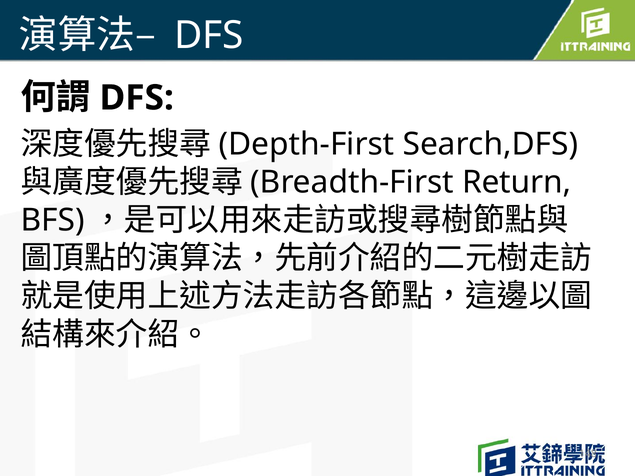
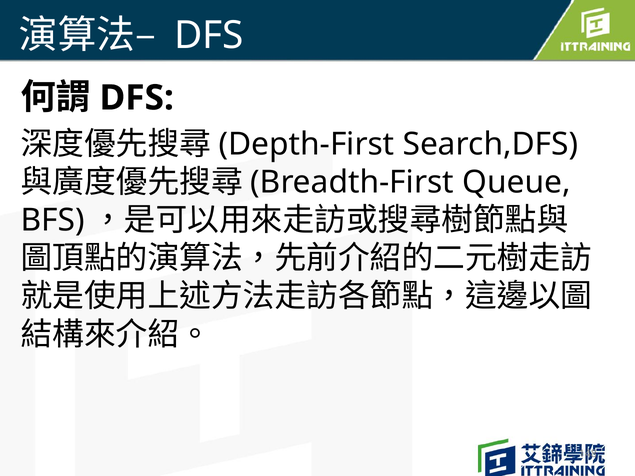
Return: Return -> Queue
